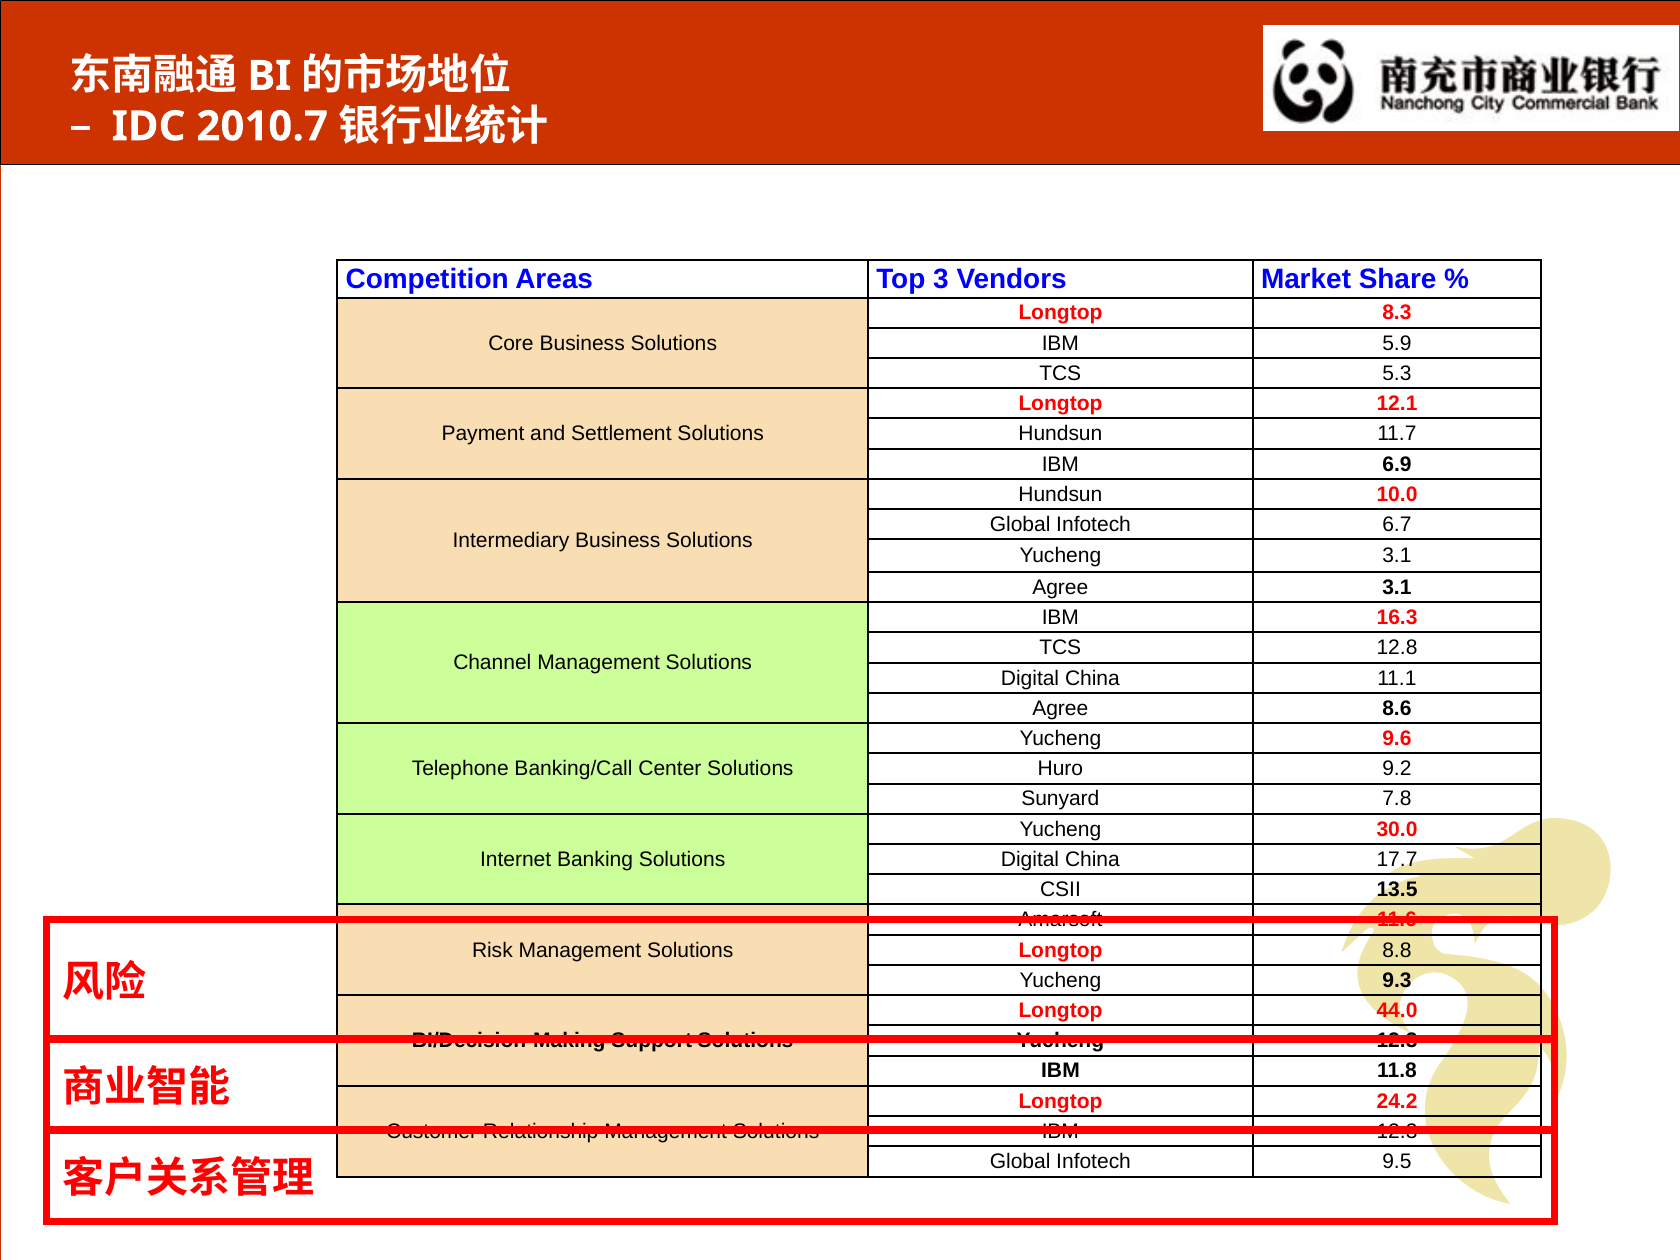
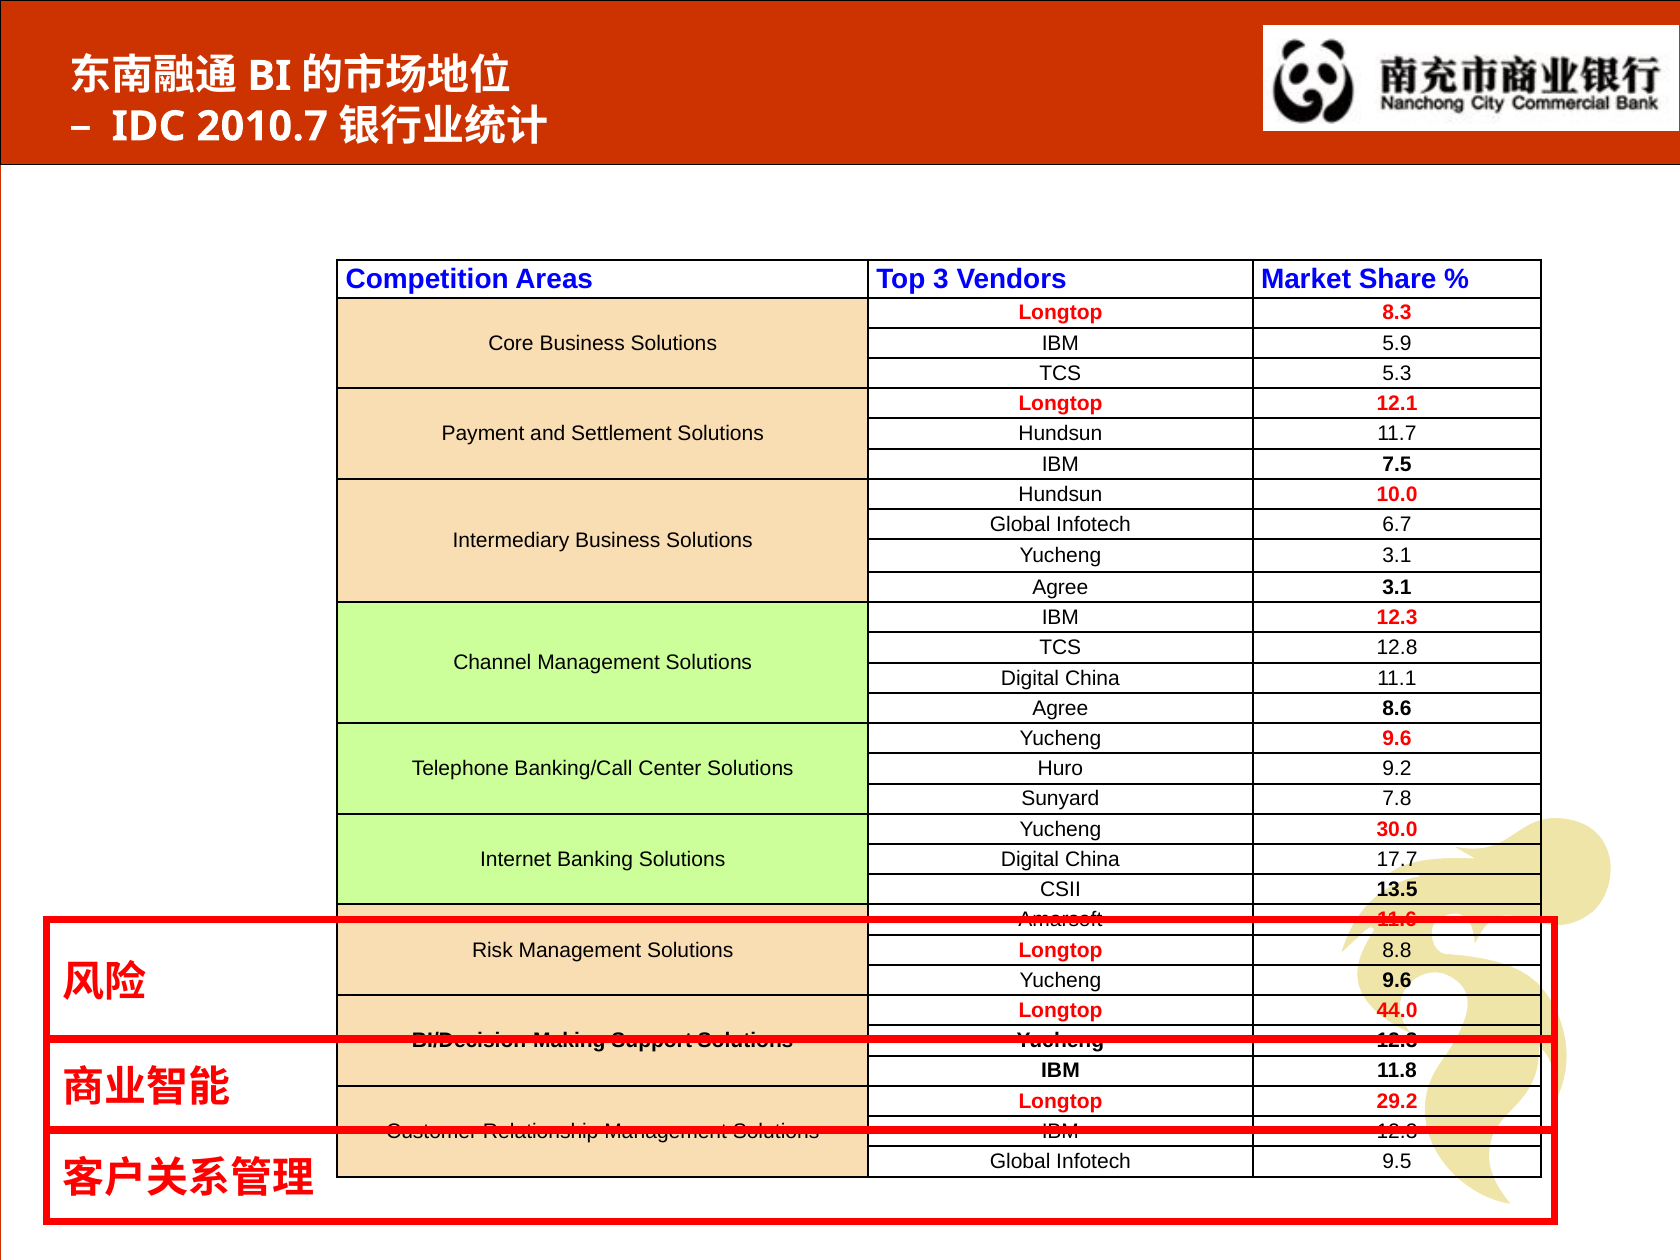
6.9: 6.9 -> 7.5
16.3 at (1397, 618): 16.3 -> 12.3
9.3 at (1397, 980): 9.3 -> 9.6
24.2: 24.2 -> 29.2
